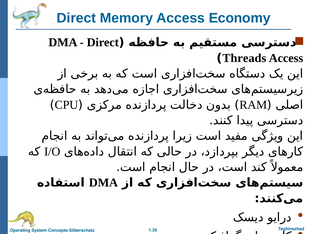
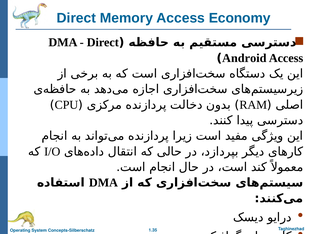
Threads: Threads -> Android
